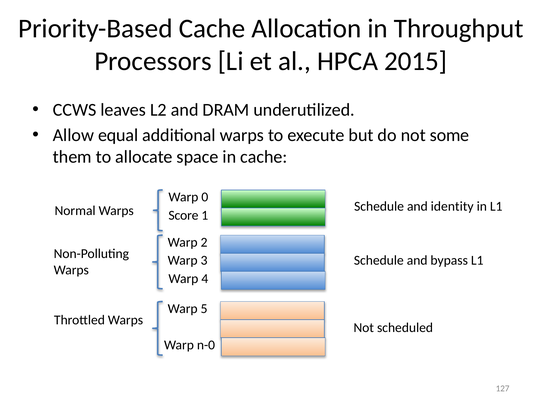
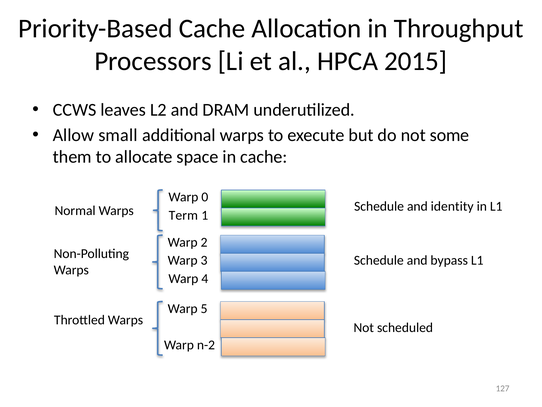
equal: equal -> small
Score: Score -> Term
n-0: n-0 -> n-2
